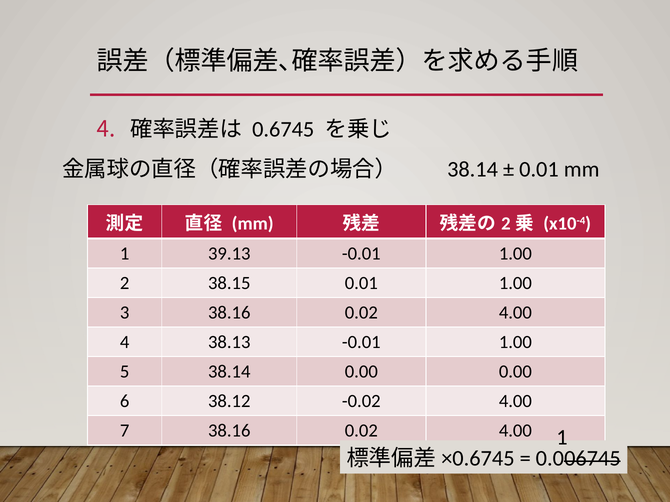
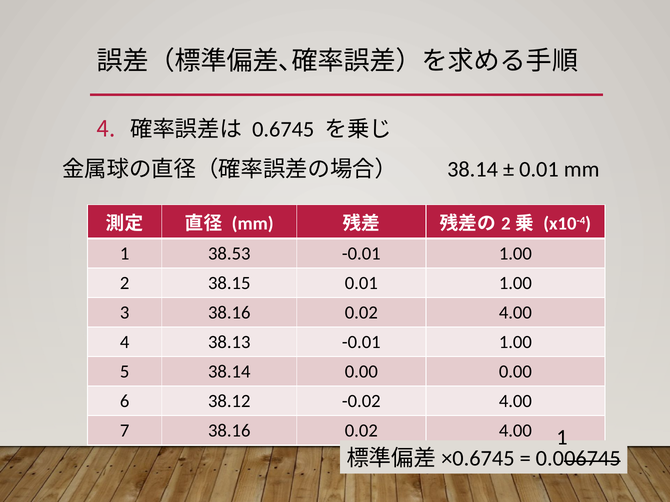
39.13: 39.13 -> 38.53
